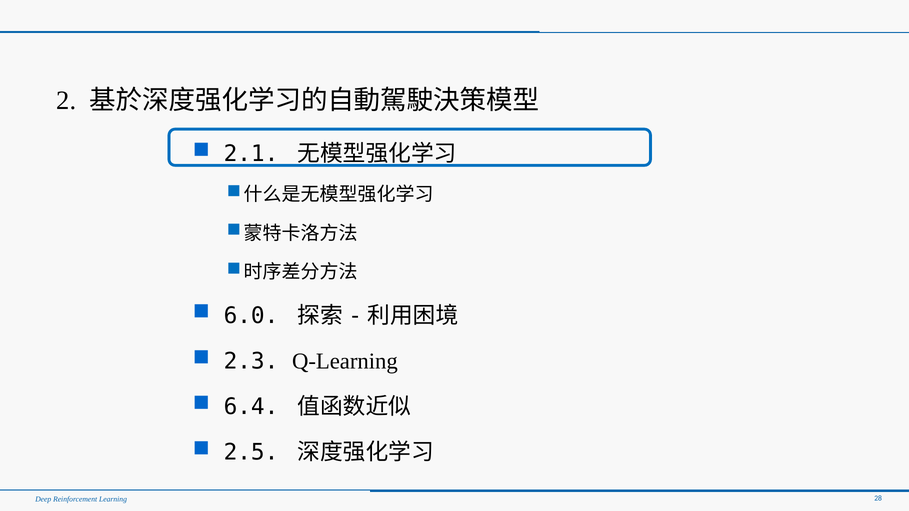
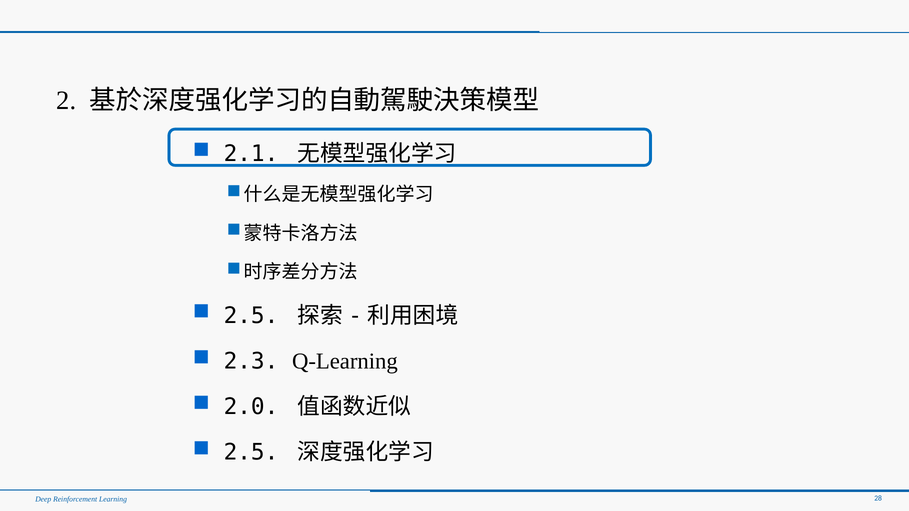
6.0 at (251, 316): 6.0 -> 2.5
6.4: 6.4 -> 2.0
